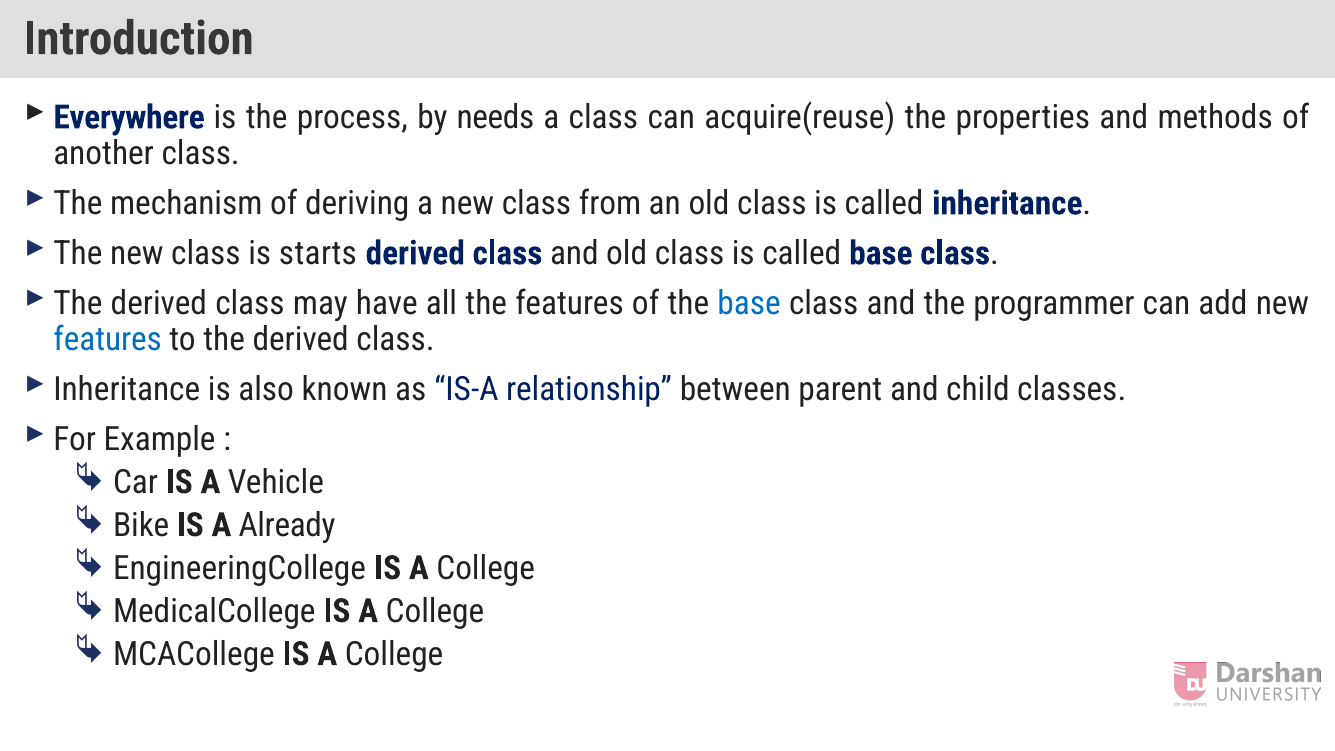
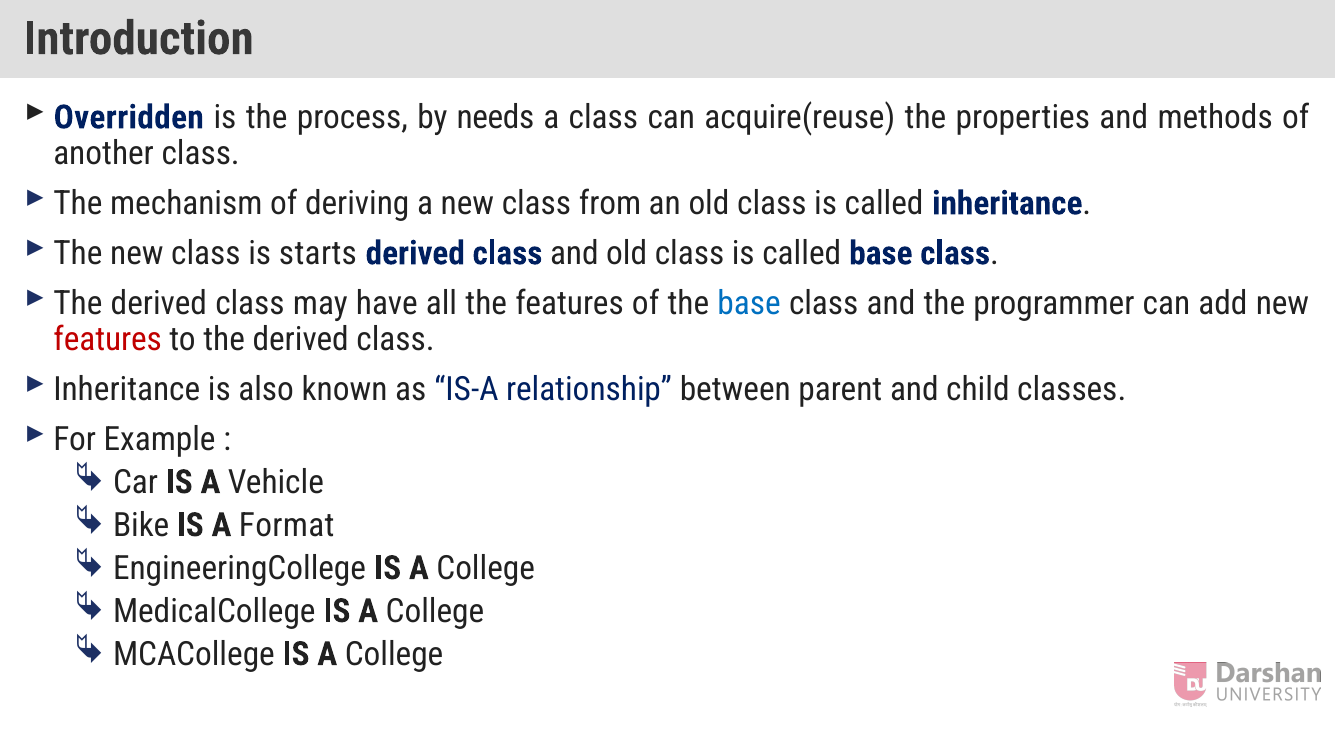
Everywhere: Everywhere -> Overridden
features at (108, 339) colour: blue -> red
Already: Already -> Format
